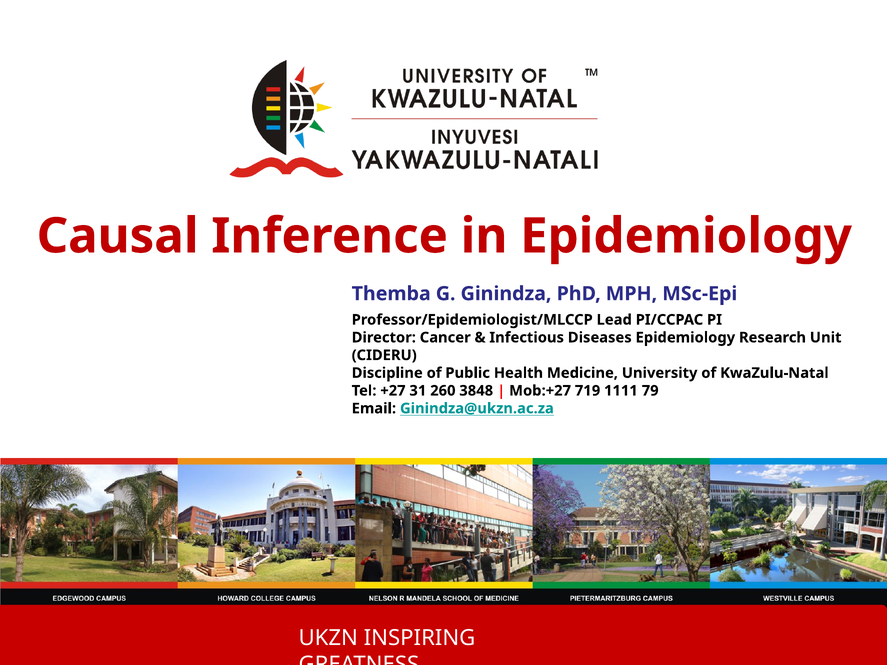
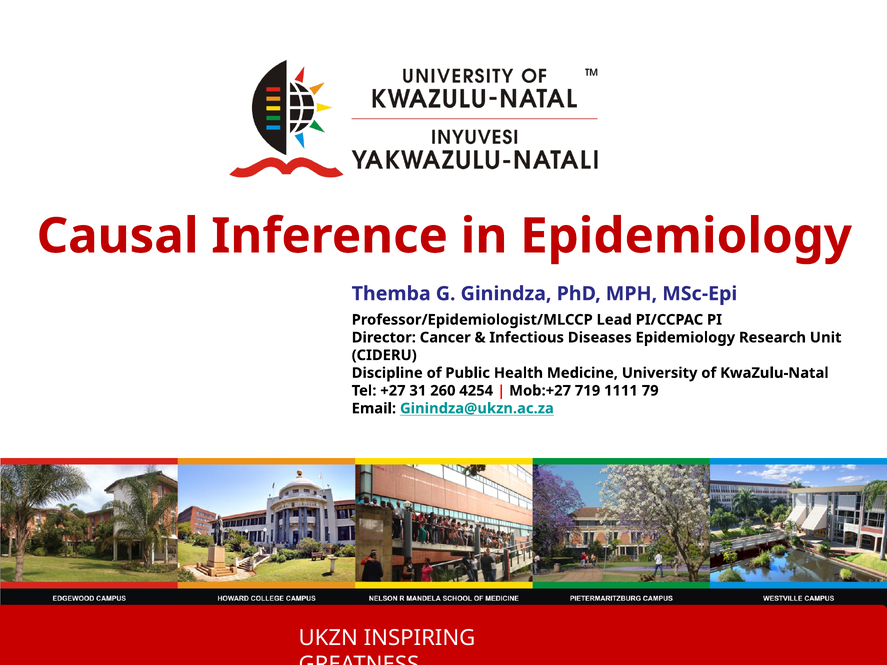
3848: 3848 -> 4254
